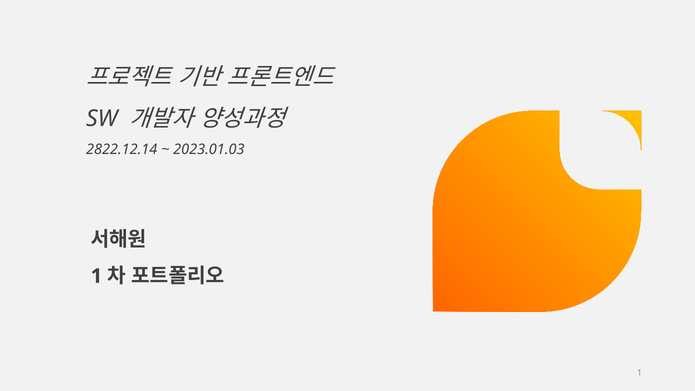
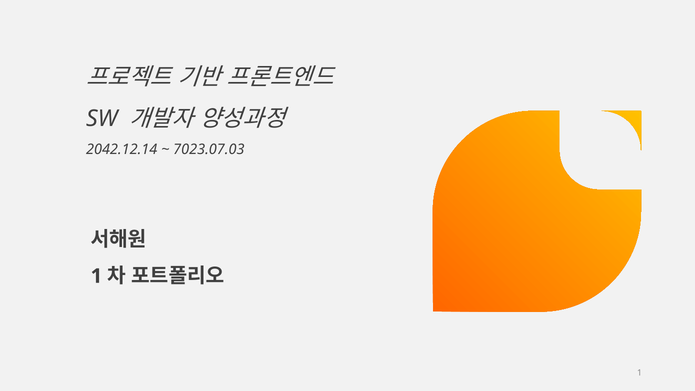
2822.12.14: 2822.12.14 -> 2042.12.14
2023.01.03: 2023.01.03 -> 7023.07.03
